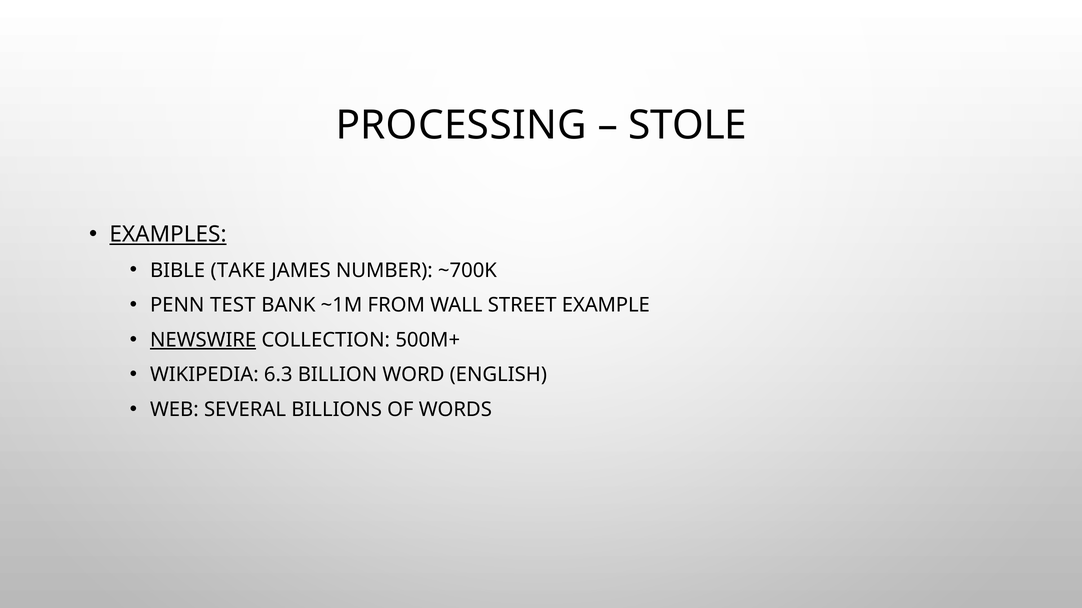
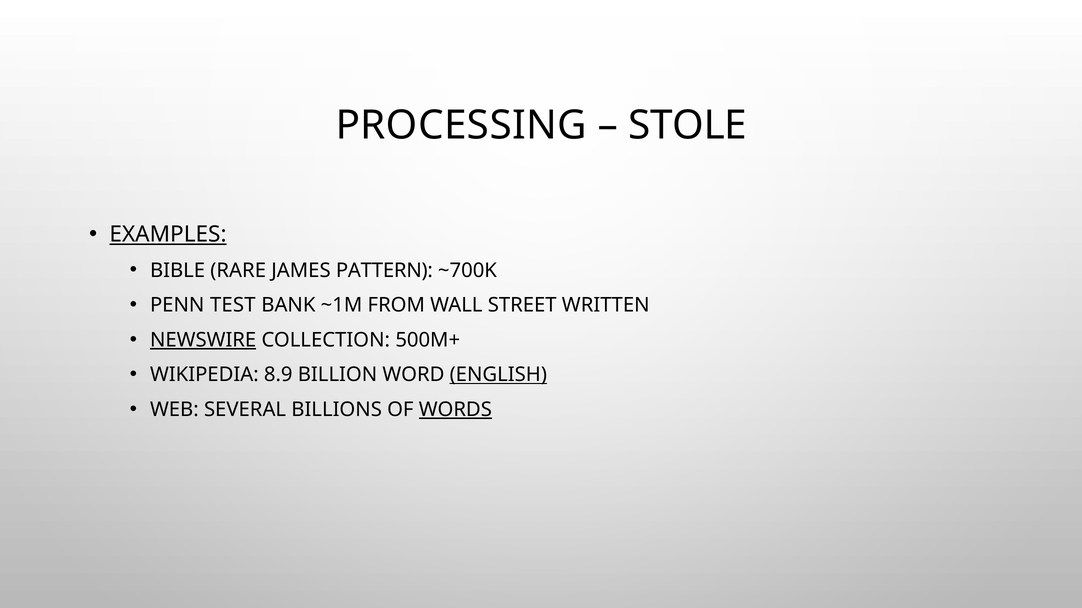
TAKE: TAKE -> RARE
NUMBER: NUMBER -> PATTERN
EXAMPLE: EXAMPLE -> WRITTEN
6.3: 6.3 -> 8.9
ENGLISH underline: none -> present
WORDS underline: none -> present
